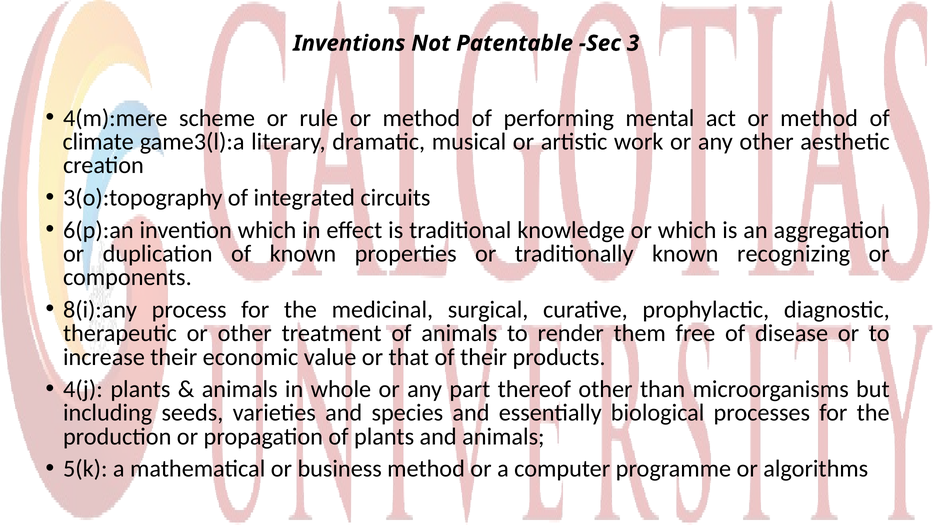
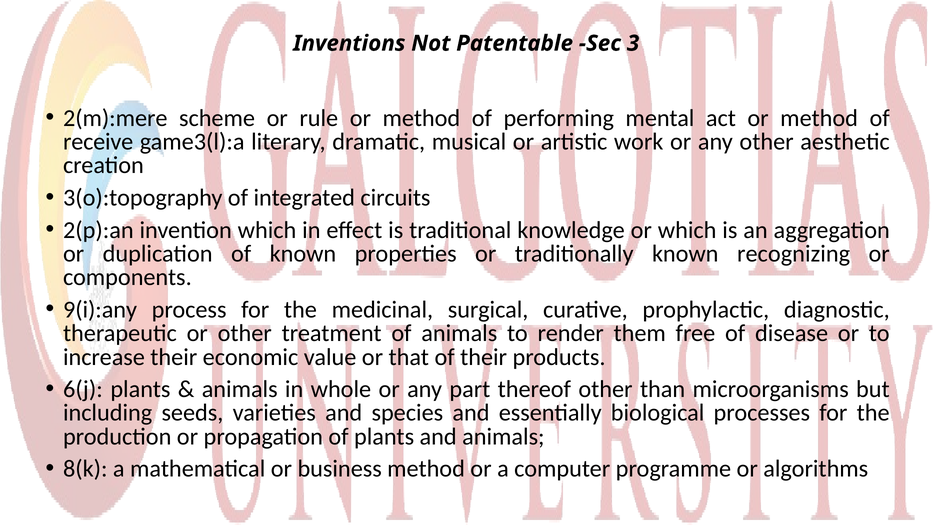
4(m):mere: 4(m):mere -> 2(m):mere
climate: climate -> receive
6(p):an: 6(p):an -> 2(p):an
8(i):any: 8(i):any -> 9(i):any
4(j: 4(j -> 6(j
5(k: 5(k -> 8(k
